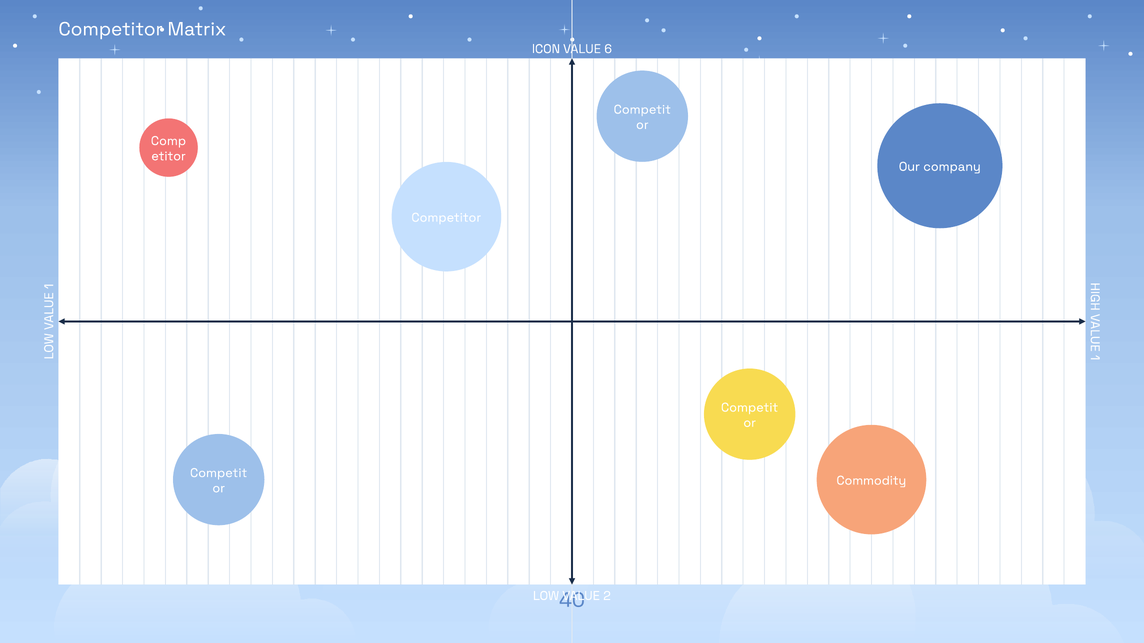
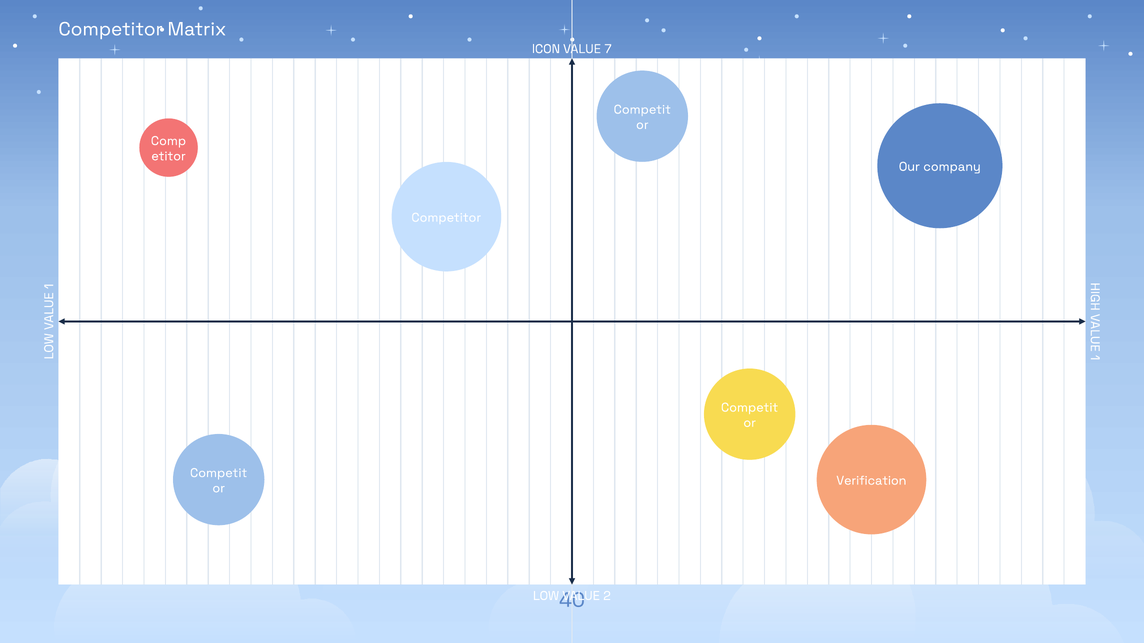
6: 6 -> 7
Commodity: Commodity -> Verification
